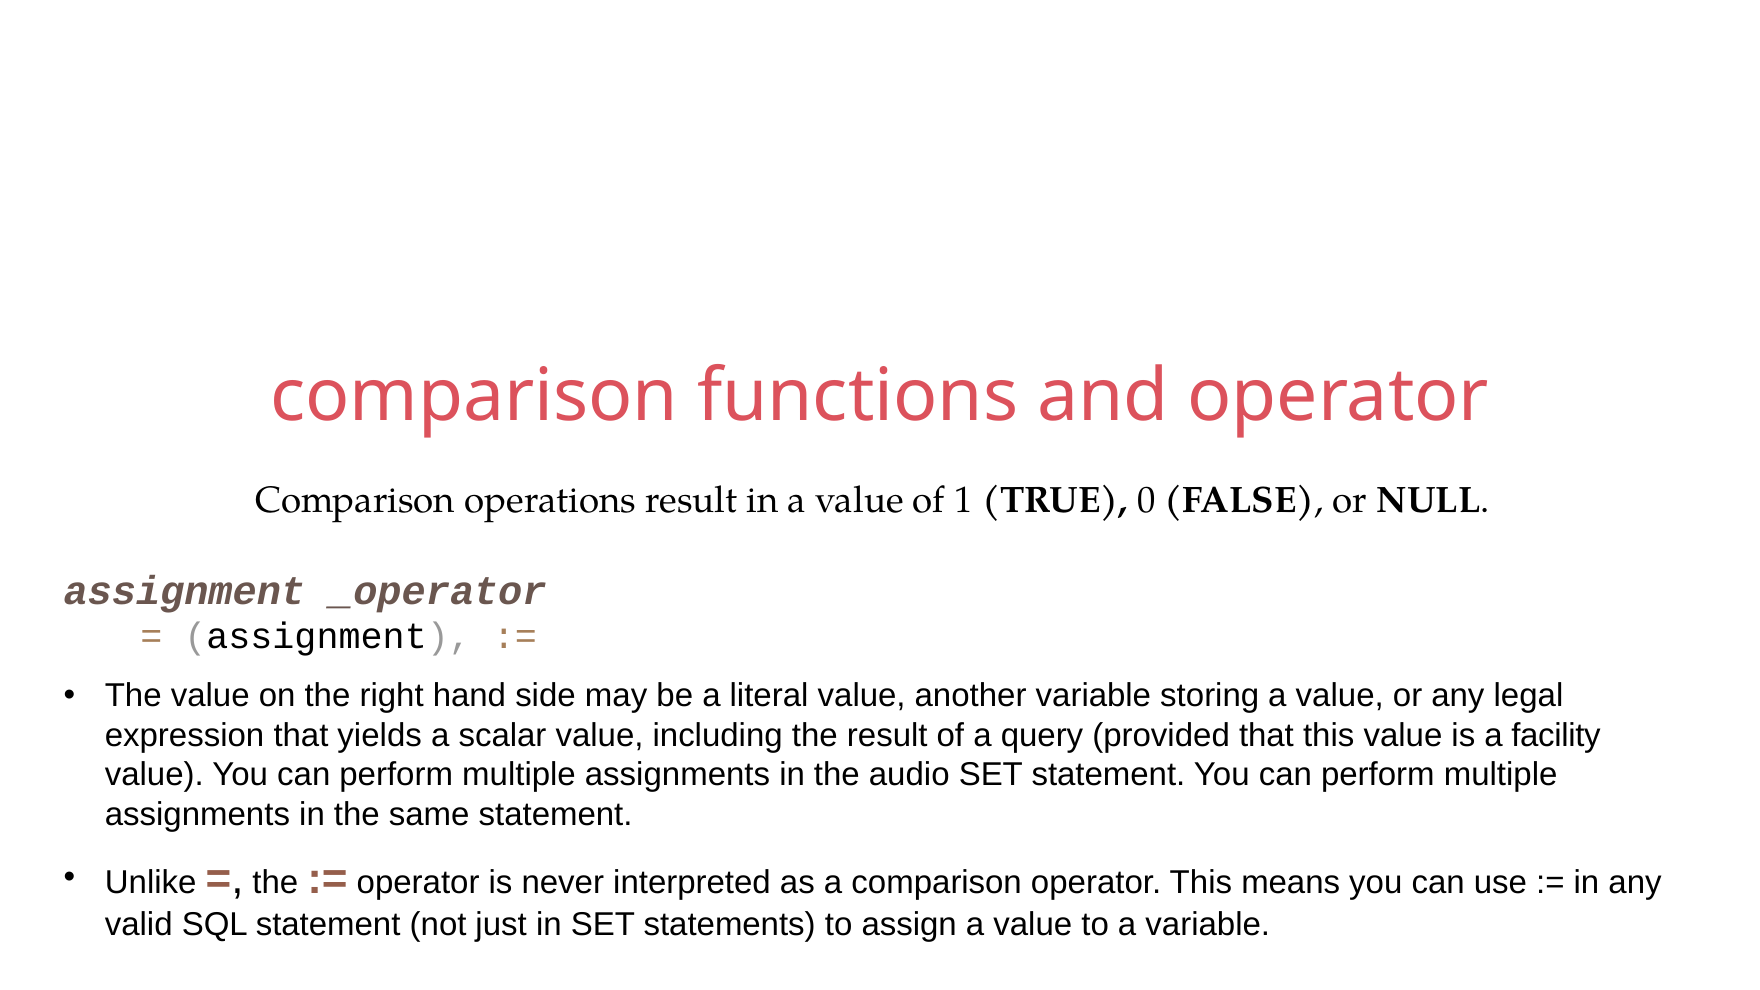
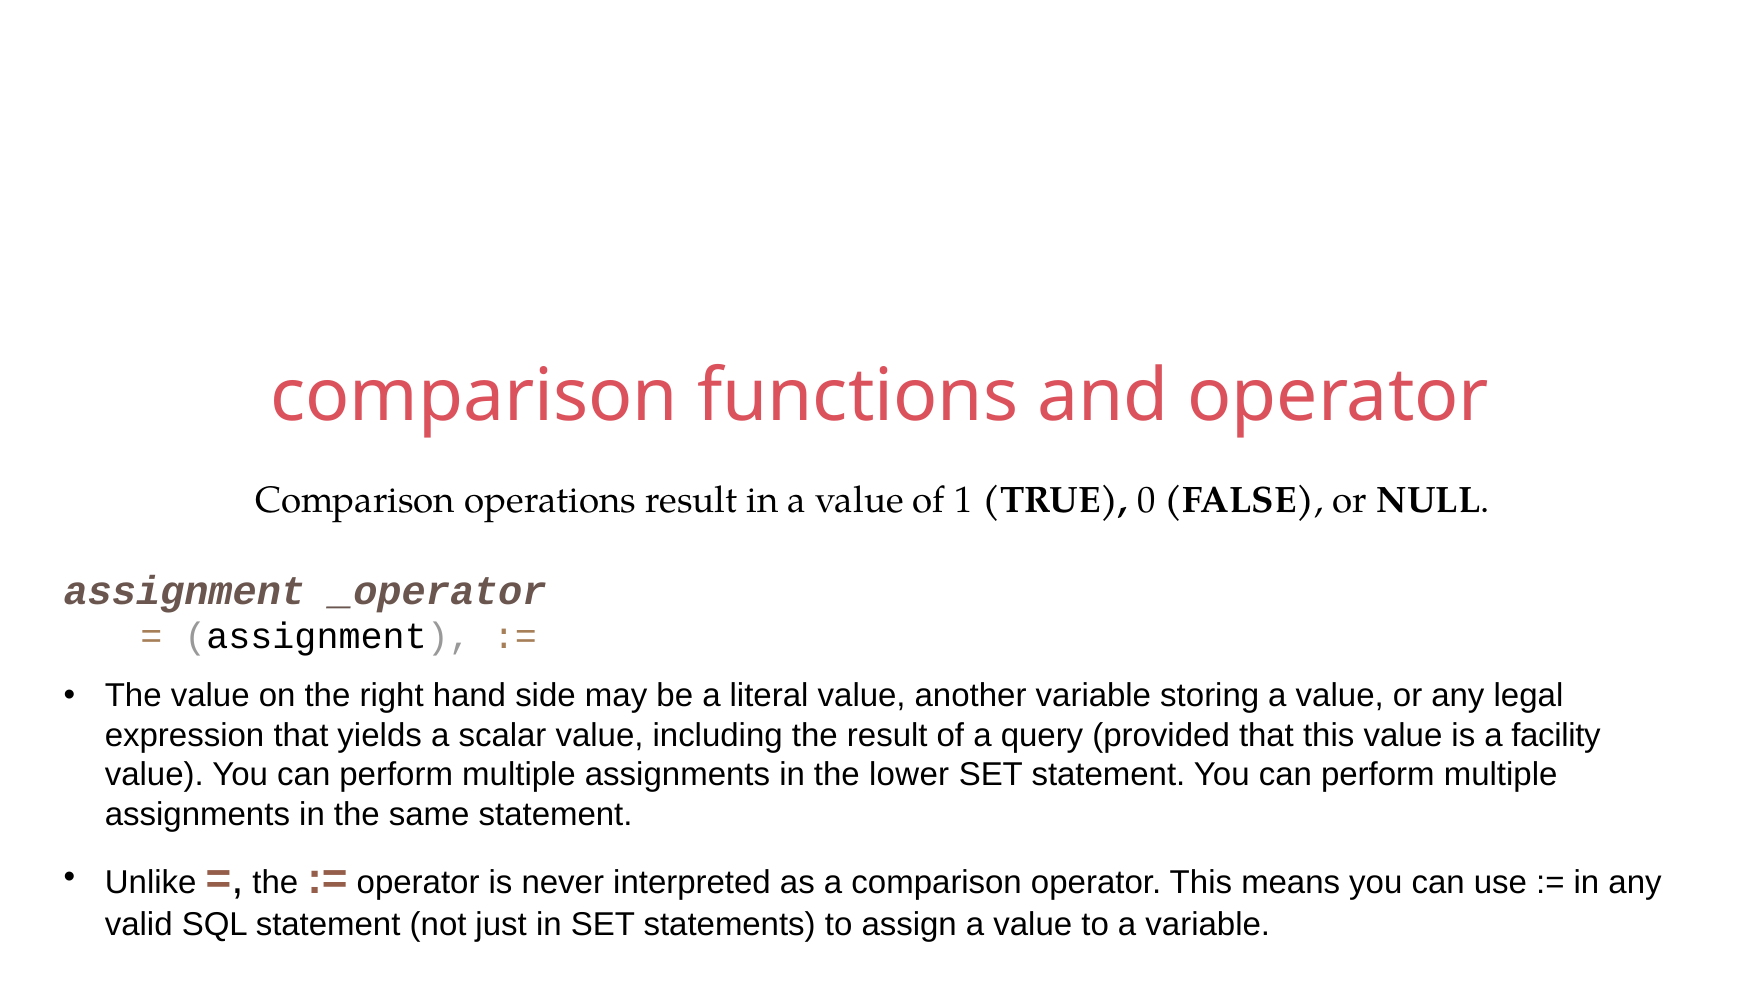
audio: audio -> lower
